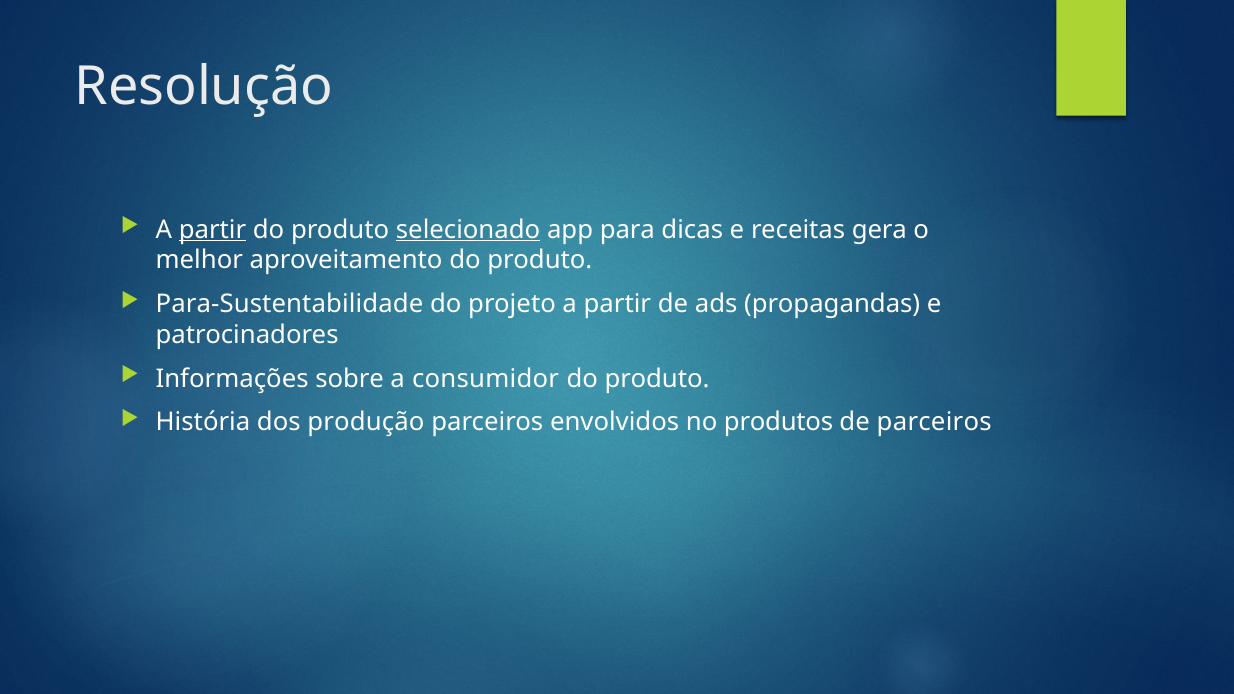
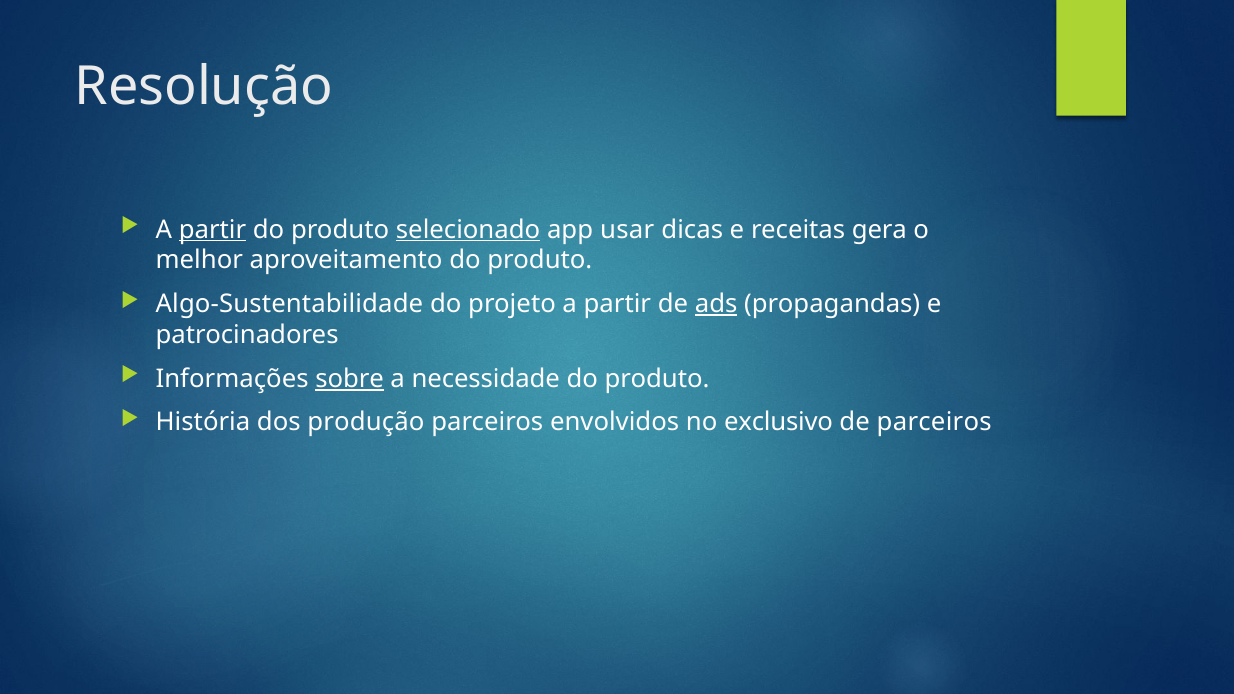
para: para -> usar
Para-Sustentabilidade: Para-Sustentabilidade -> Algo-Sustentabilidade
ads underline: none -> present
sobre underline: none -> present
consumidor: consumidor -> necessidade
produtos: produtos -> exclusivo
